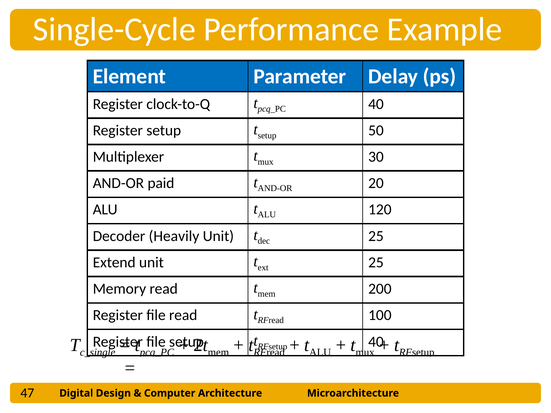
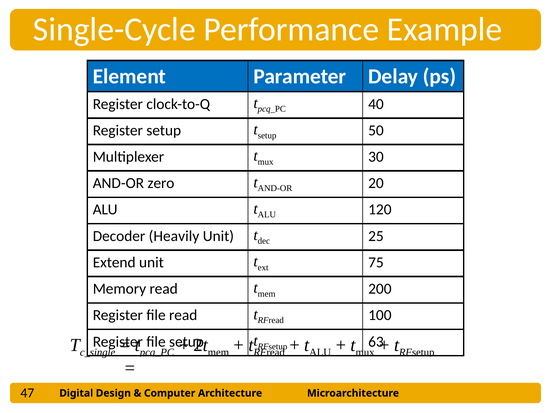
paid: paid -> zero
25 at (376, 263): 25 -> 75
40 at (376, 342): 40 -> 63
